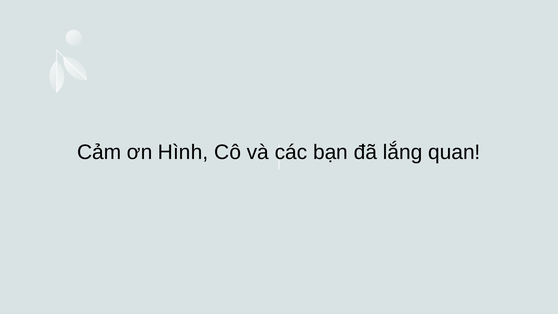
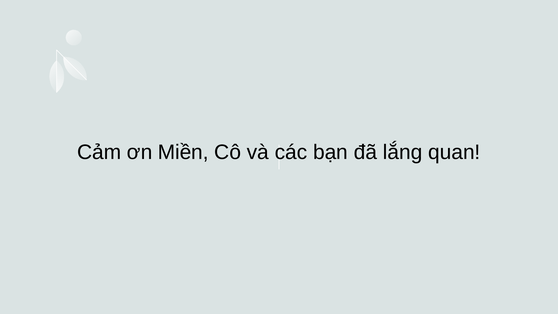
Hình: Hình -> Miền
